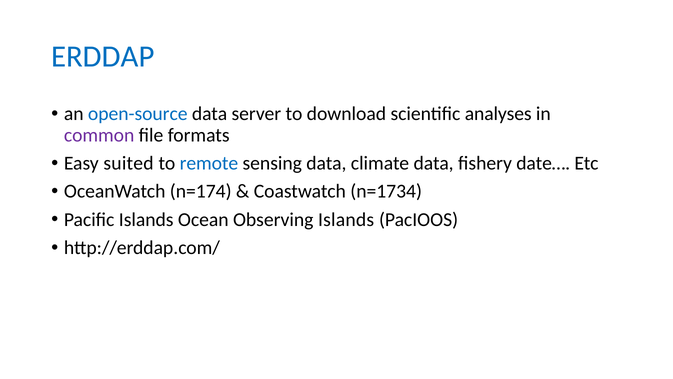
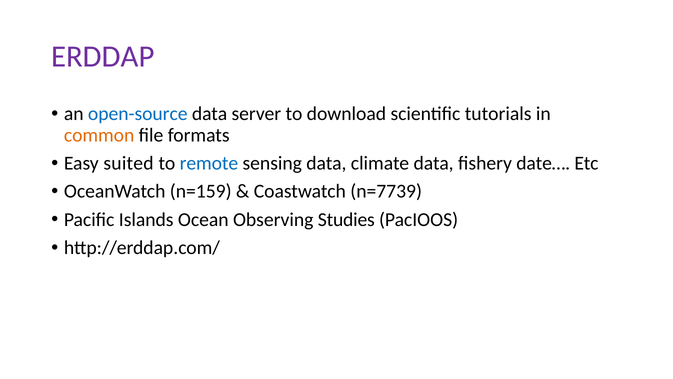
ERDDAP colour: blue -> purple
analyses: analyses -> tutorials
common colour: purple -> orange
n=174: n=174 -> n=159
n=1734: n=1734 -> n=7739
Observing Islands: Islands -> Studies
